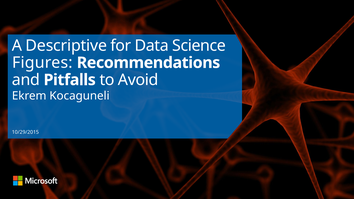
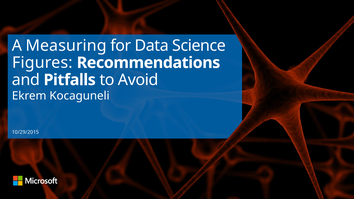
Descriptive: Descriptive -> Measuring
